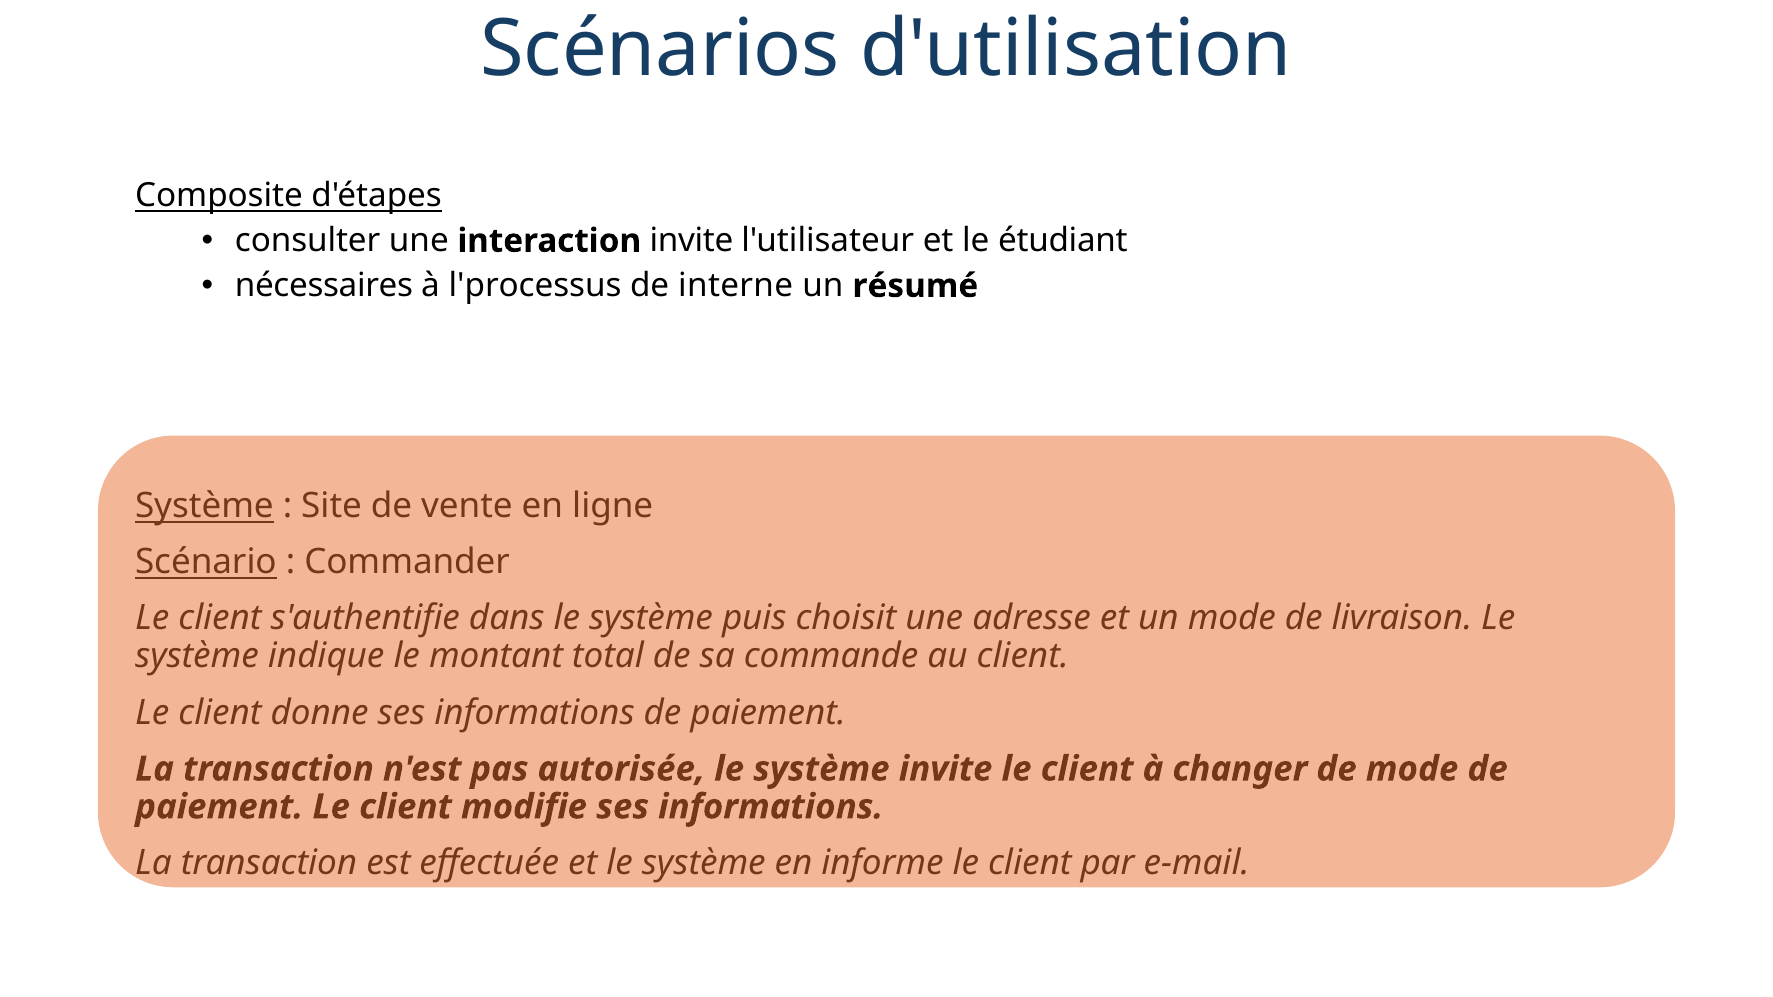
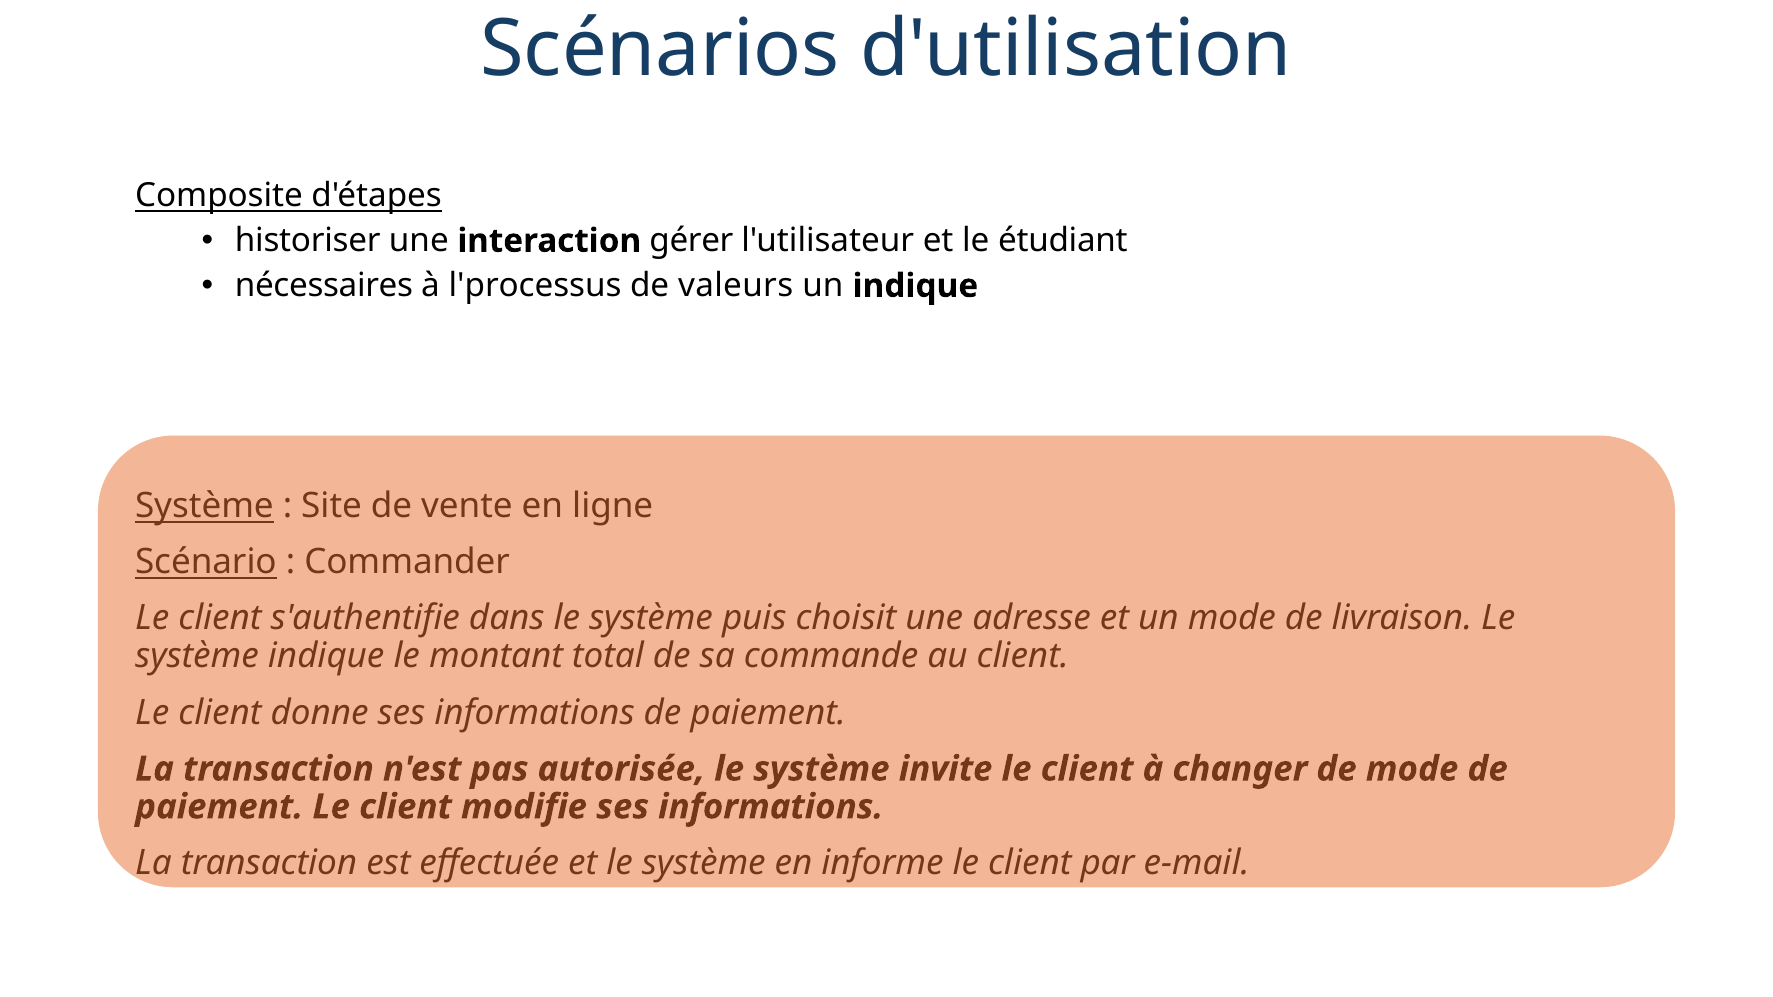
consulter: consulter -> historiser
interaction invite: invite -> gérer
interne: interne -> valeurs
un résumé: résumé -> indique
